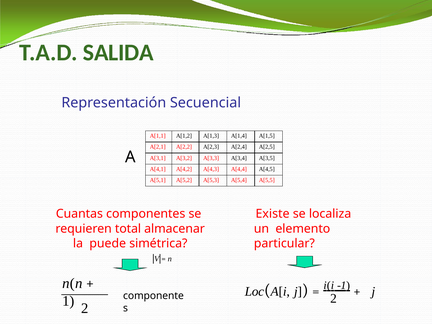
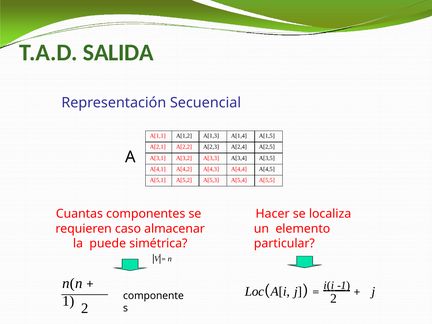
Existe: Existe -> Hacer
total: total -> caso
